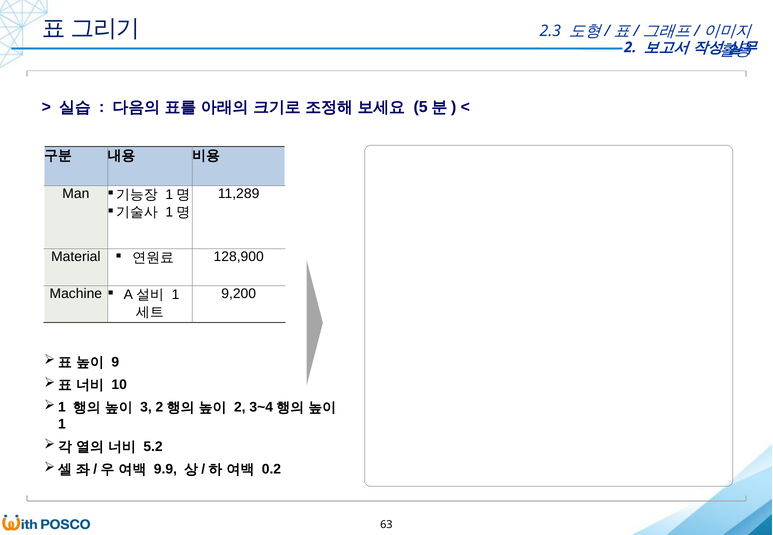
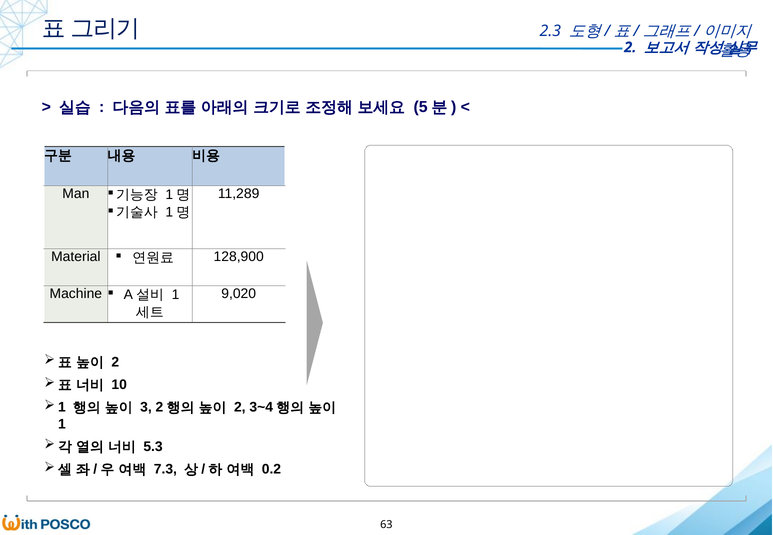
9,200: 9,200 -> 9,020
9 at (115, 362): 9 -> 2
5.2: 5.2 -> 5.3
9.9: 9.9 -> 7.3
